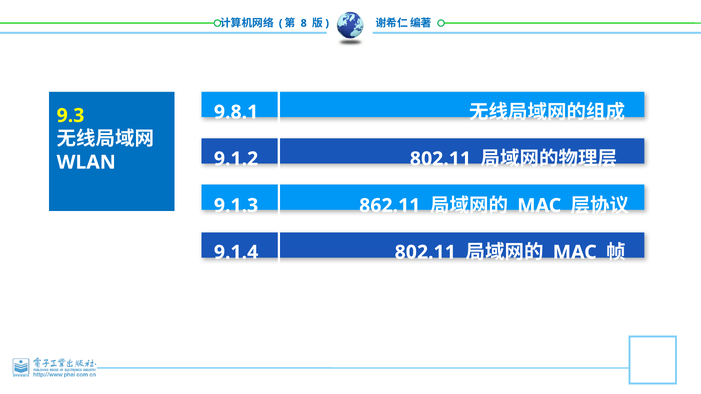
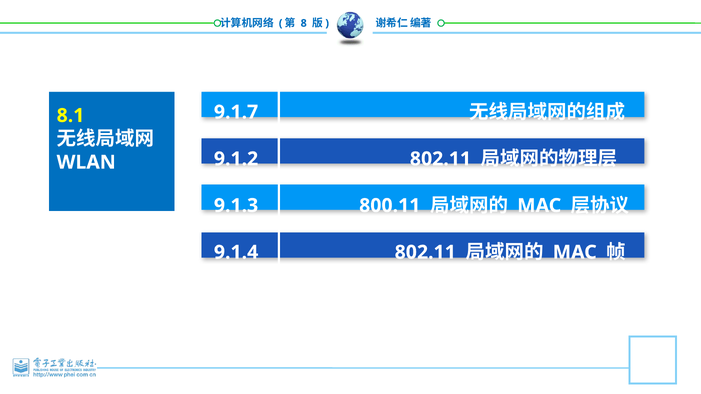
9.8.1: 9.8.1 -> 9.1.7
9.3: 9.3 -> 8.1
862.11: 862.11 -> 800.11
